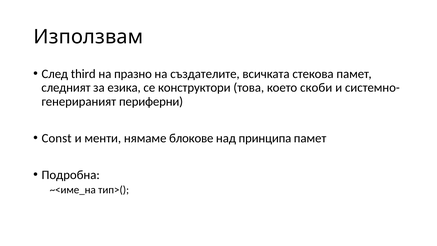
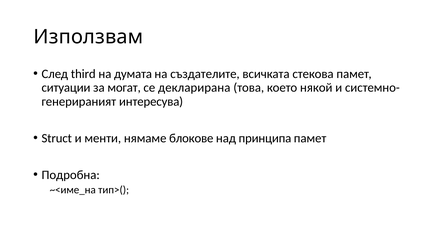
празно: празно -> думата
следният: следният -> ситуации
езика: езика -> могат
конструктори: конструктори -> декларирана
скоби: скоби -> някой
периферни: периферни -> интересува
Const: Const -> Struct
